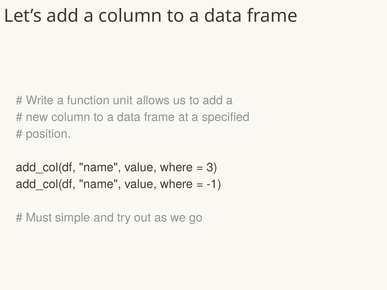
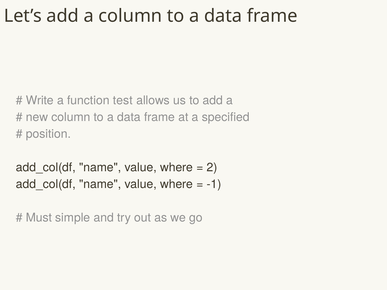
unit: unit -> test
3: 3 -> 2
